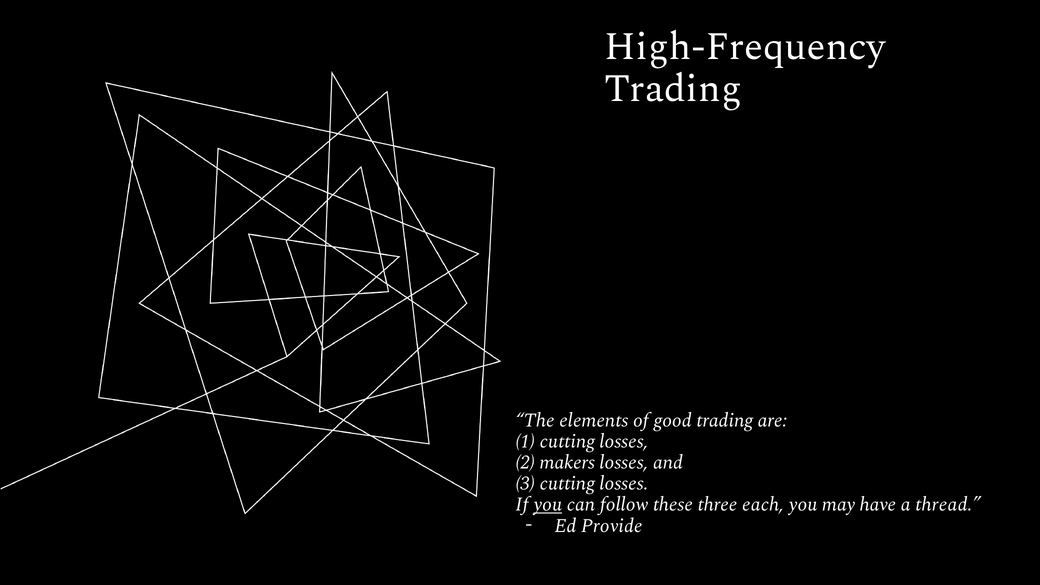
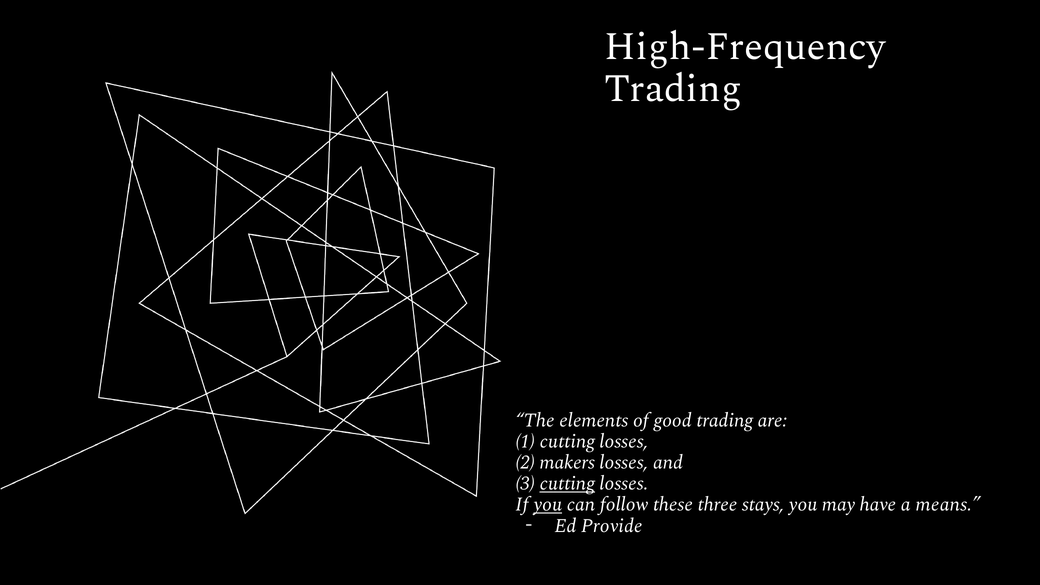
cutting at (567, 483) underline: none -> present
each: each -> stays
thread: thread -> means
